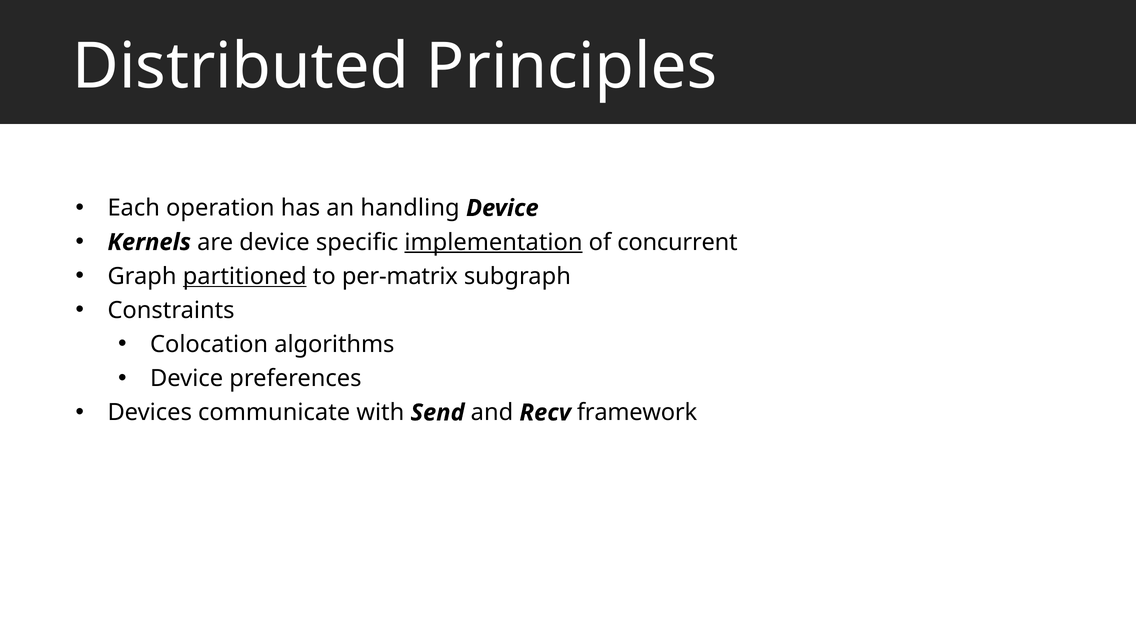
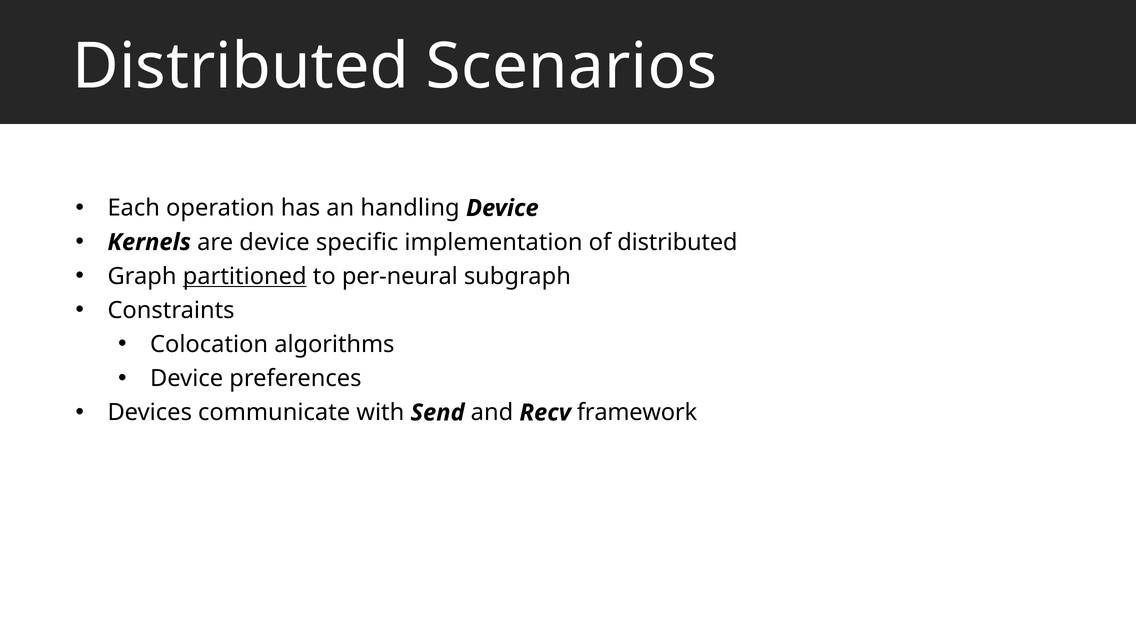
Principles: Principles -> Scenarios
implementation underline: present -> none
of concurrent: concurrent -> distributed
per-matrix: per-matrix -> per-neural
